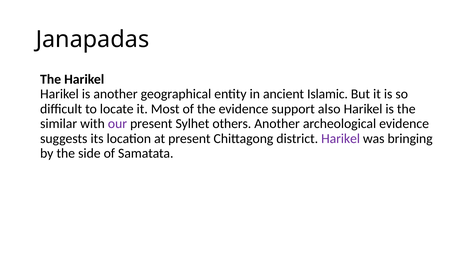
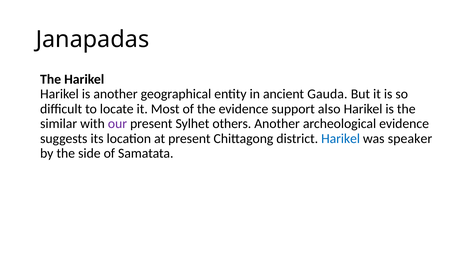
Islamic: Islamic -> Gauda
Harikel at (341, 138) colour: purple -> blue
bringing: bringing -> speaker
